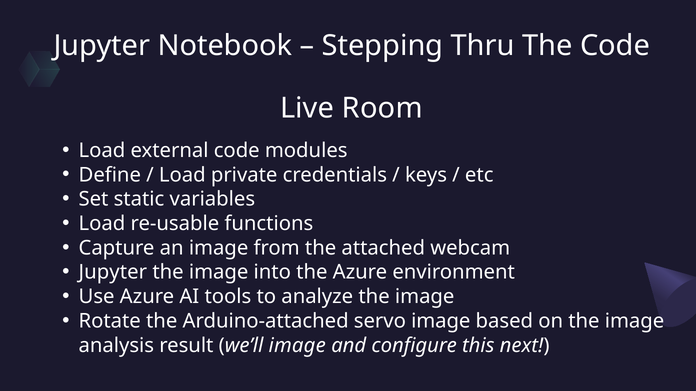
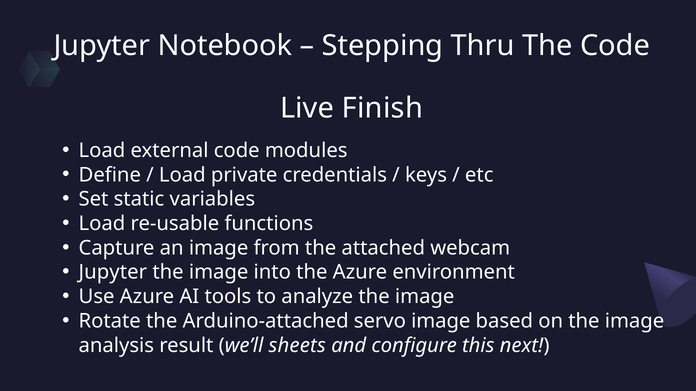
Room: Room -> Finish
we’ll image: image -> sheets
